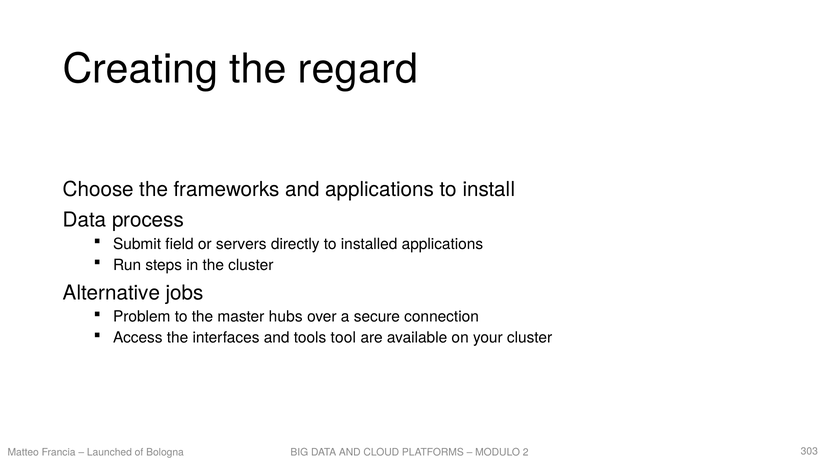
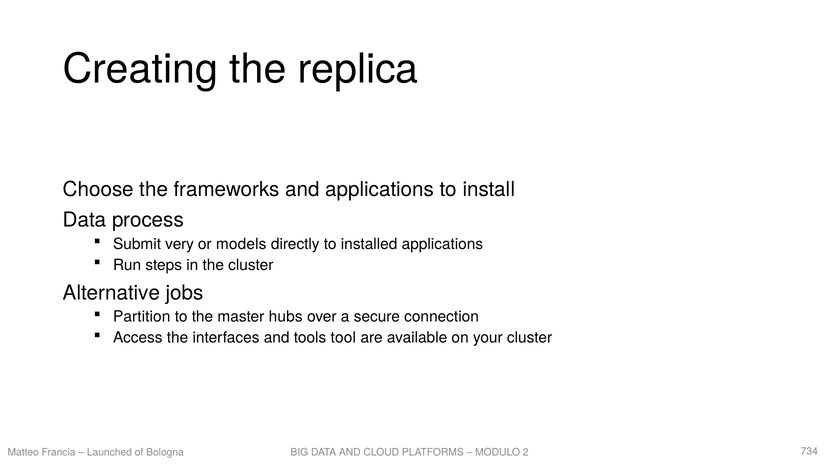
regard: regard -> replica
field: field -> very
servers: servers -> models
Problem: Problem -> Partition
303: 303 -> 734
